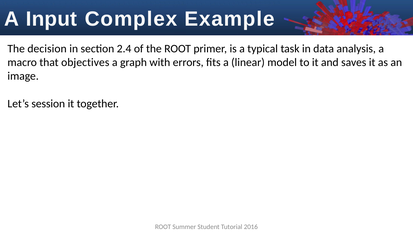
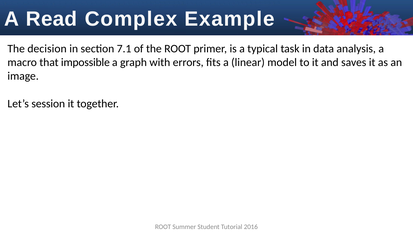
Input: Input -> Read
2.4: 2.4 -> 7.1
objectives: objectives -> impossible
